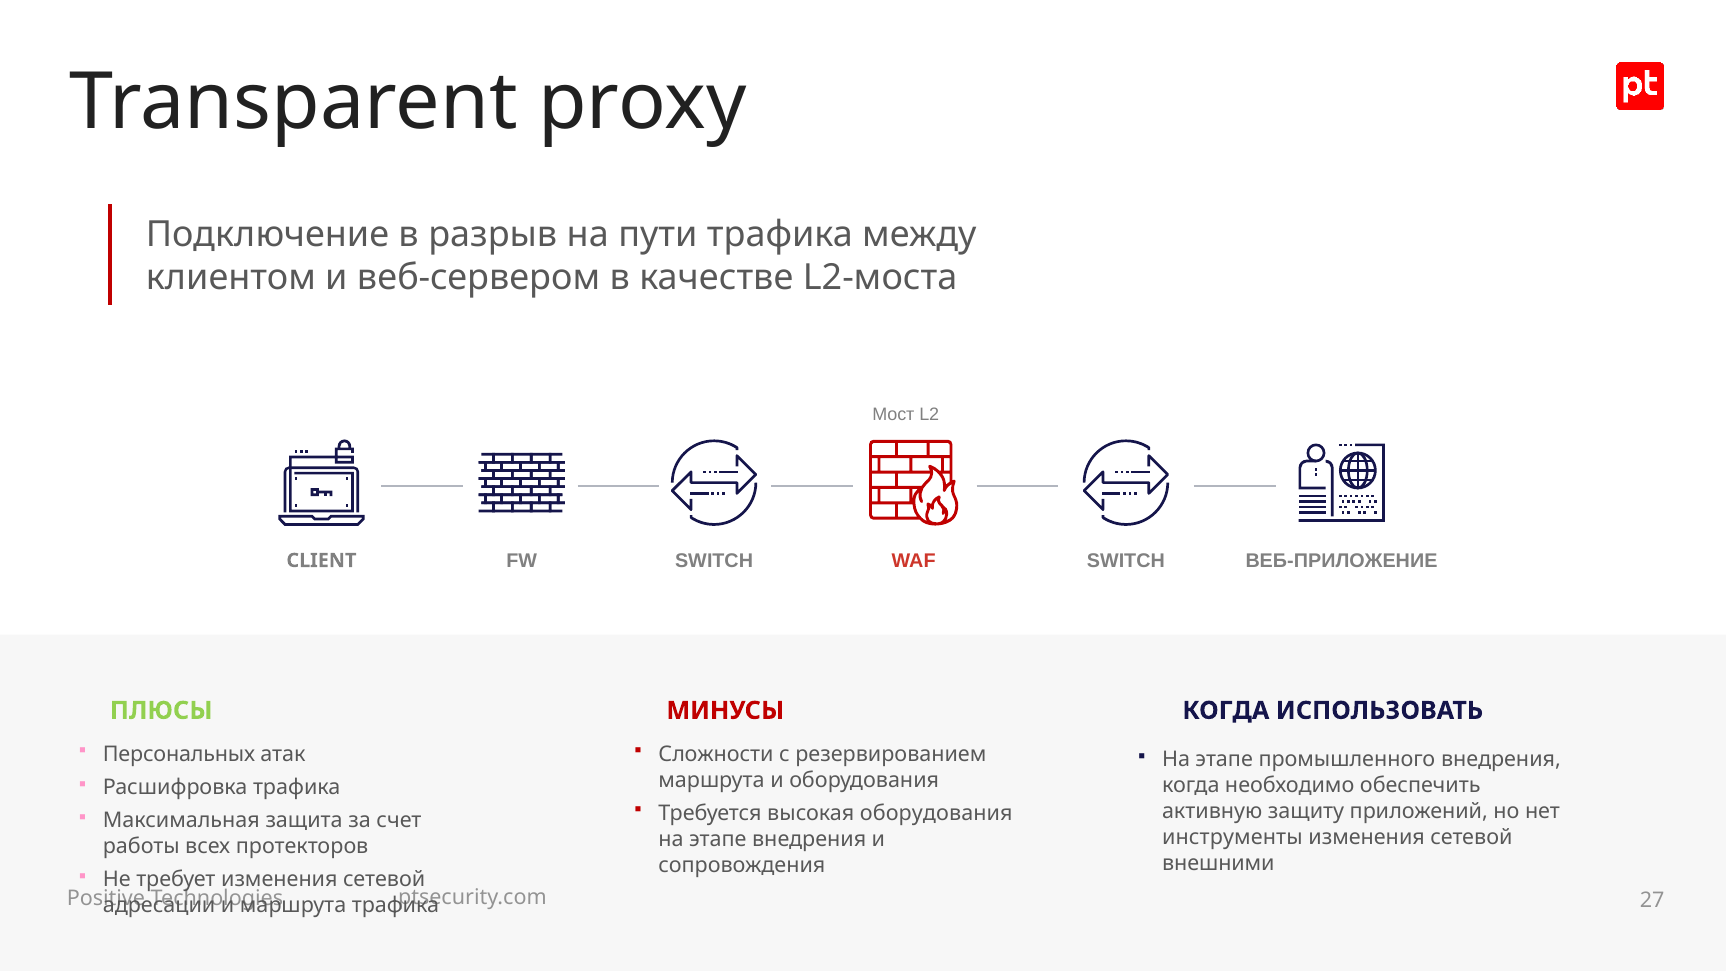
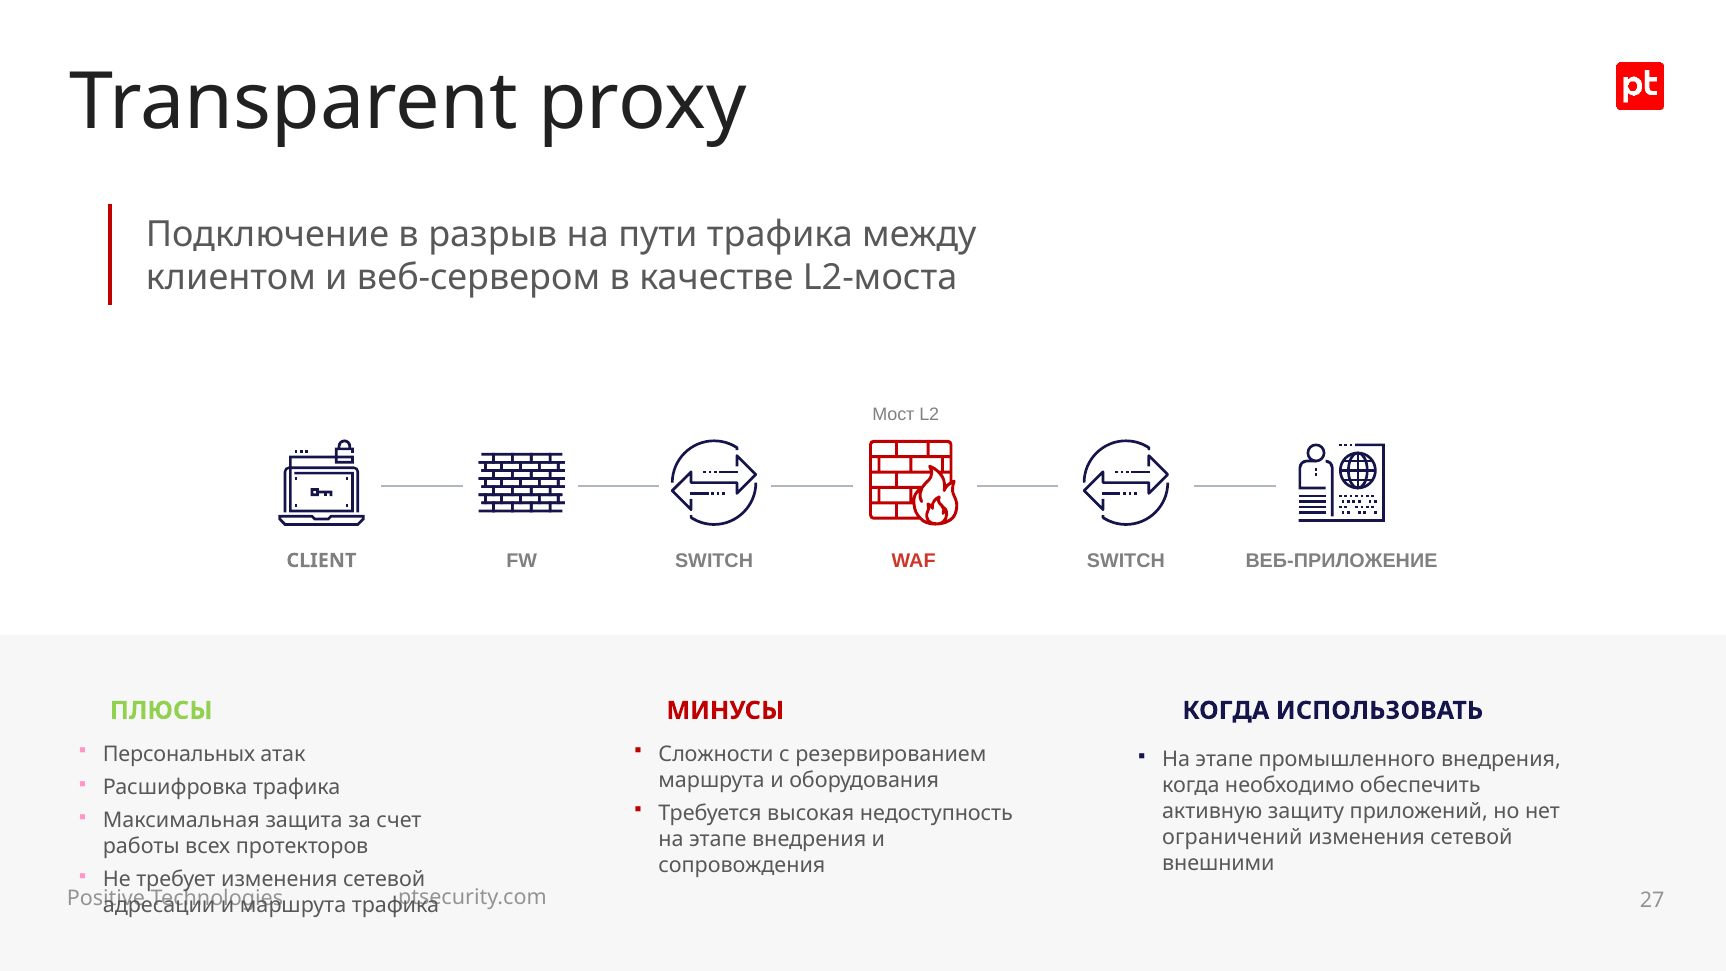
высокая оборудования: оборудования -> недоступность
инструменты: инструменты -> ограничений
